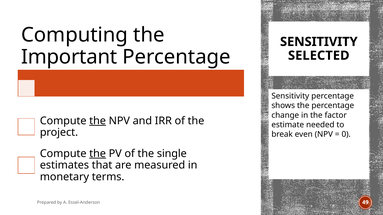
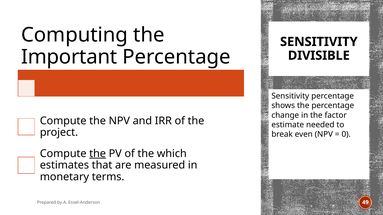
SELECTED: SELECTED -> DIVISIBLE
the at (98, 121) underline: present -> none
single: single -> which
